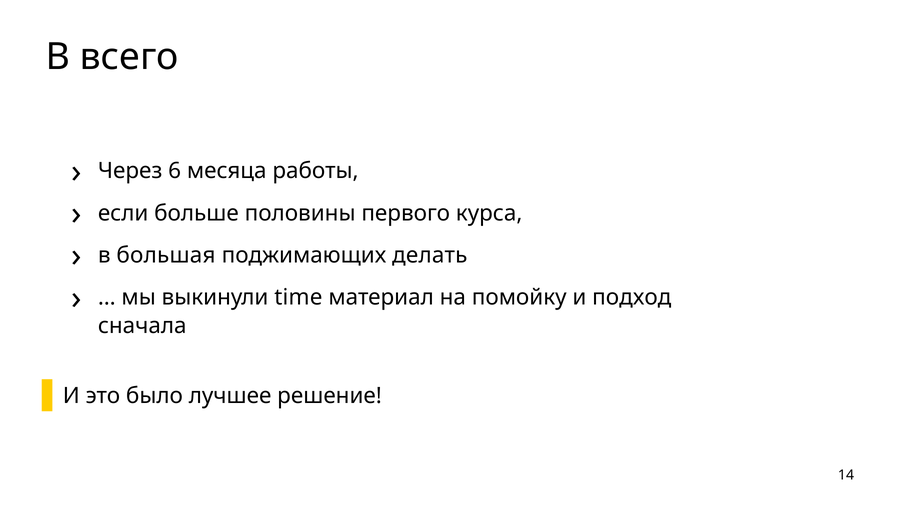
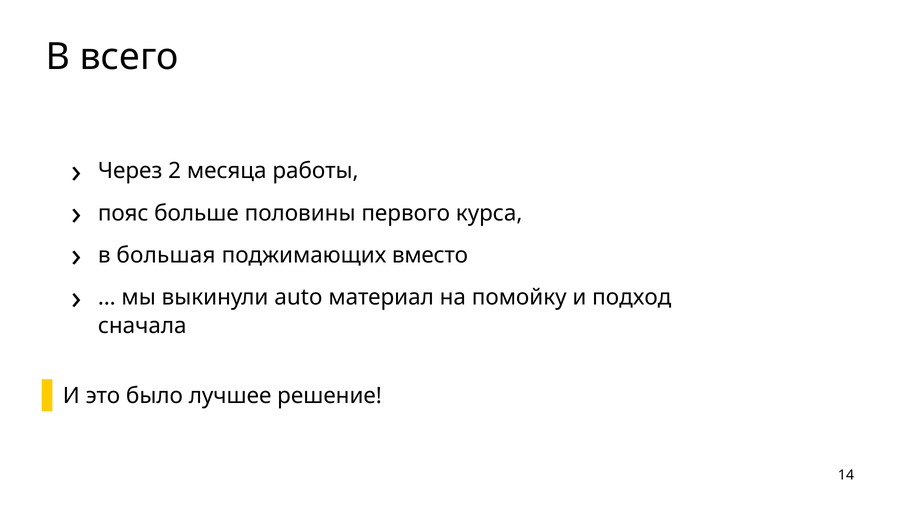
6: 6 -> 2
если: если -> пояс
делать: делать -> вместо
time: time -> auto
